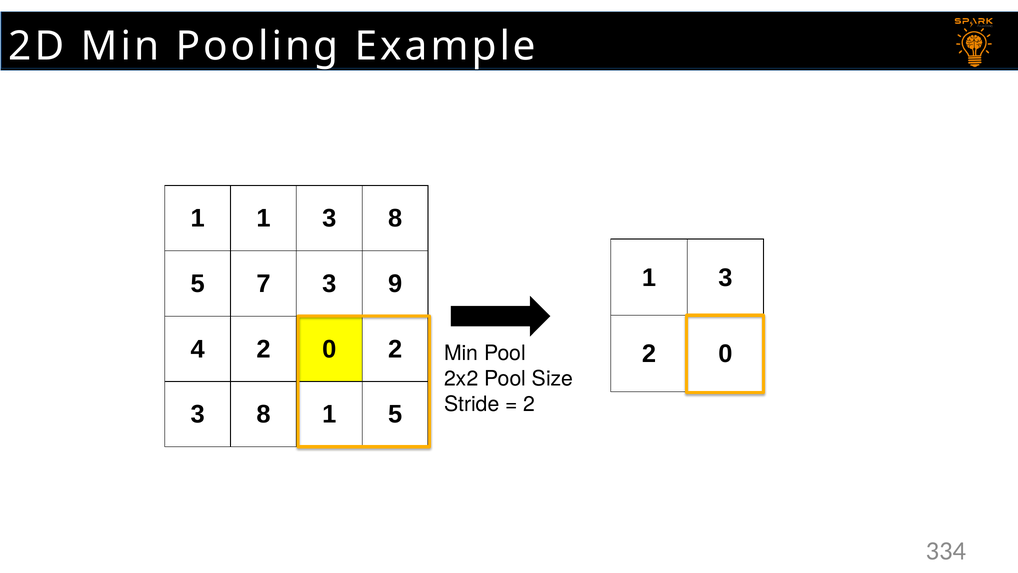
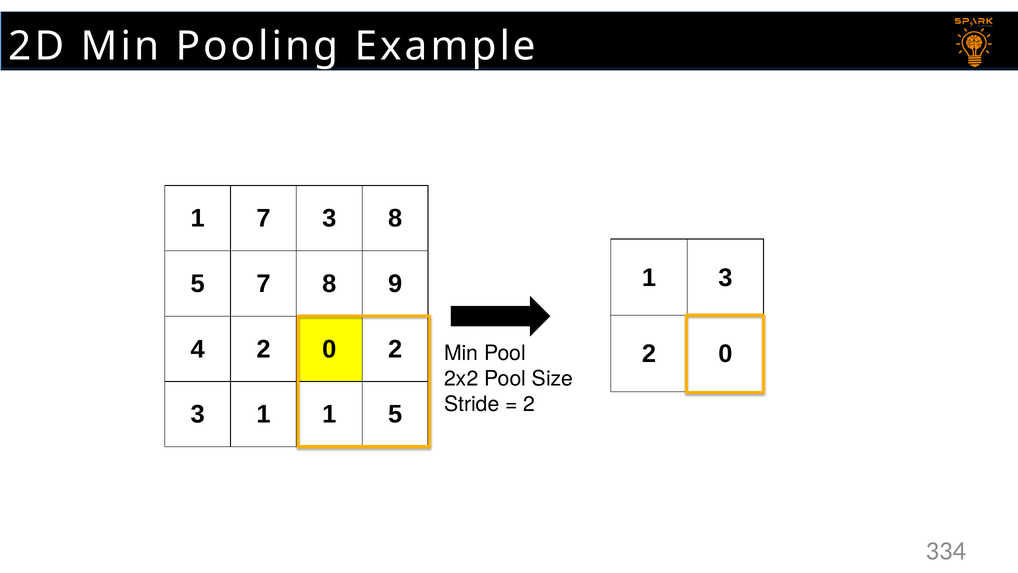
1 1: 1 -> 7
7 3: 3 -> 8
8 at (263, 414): 8 -> 1
